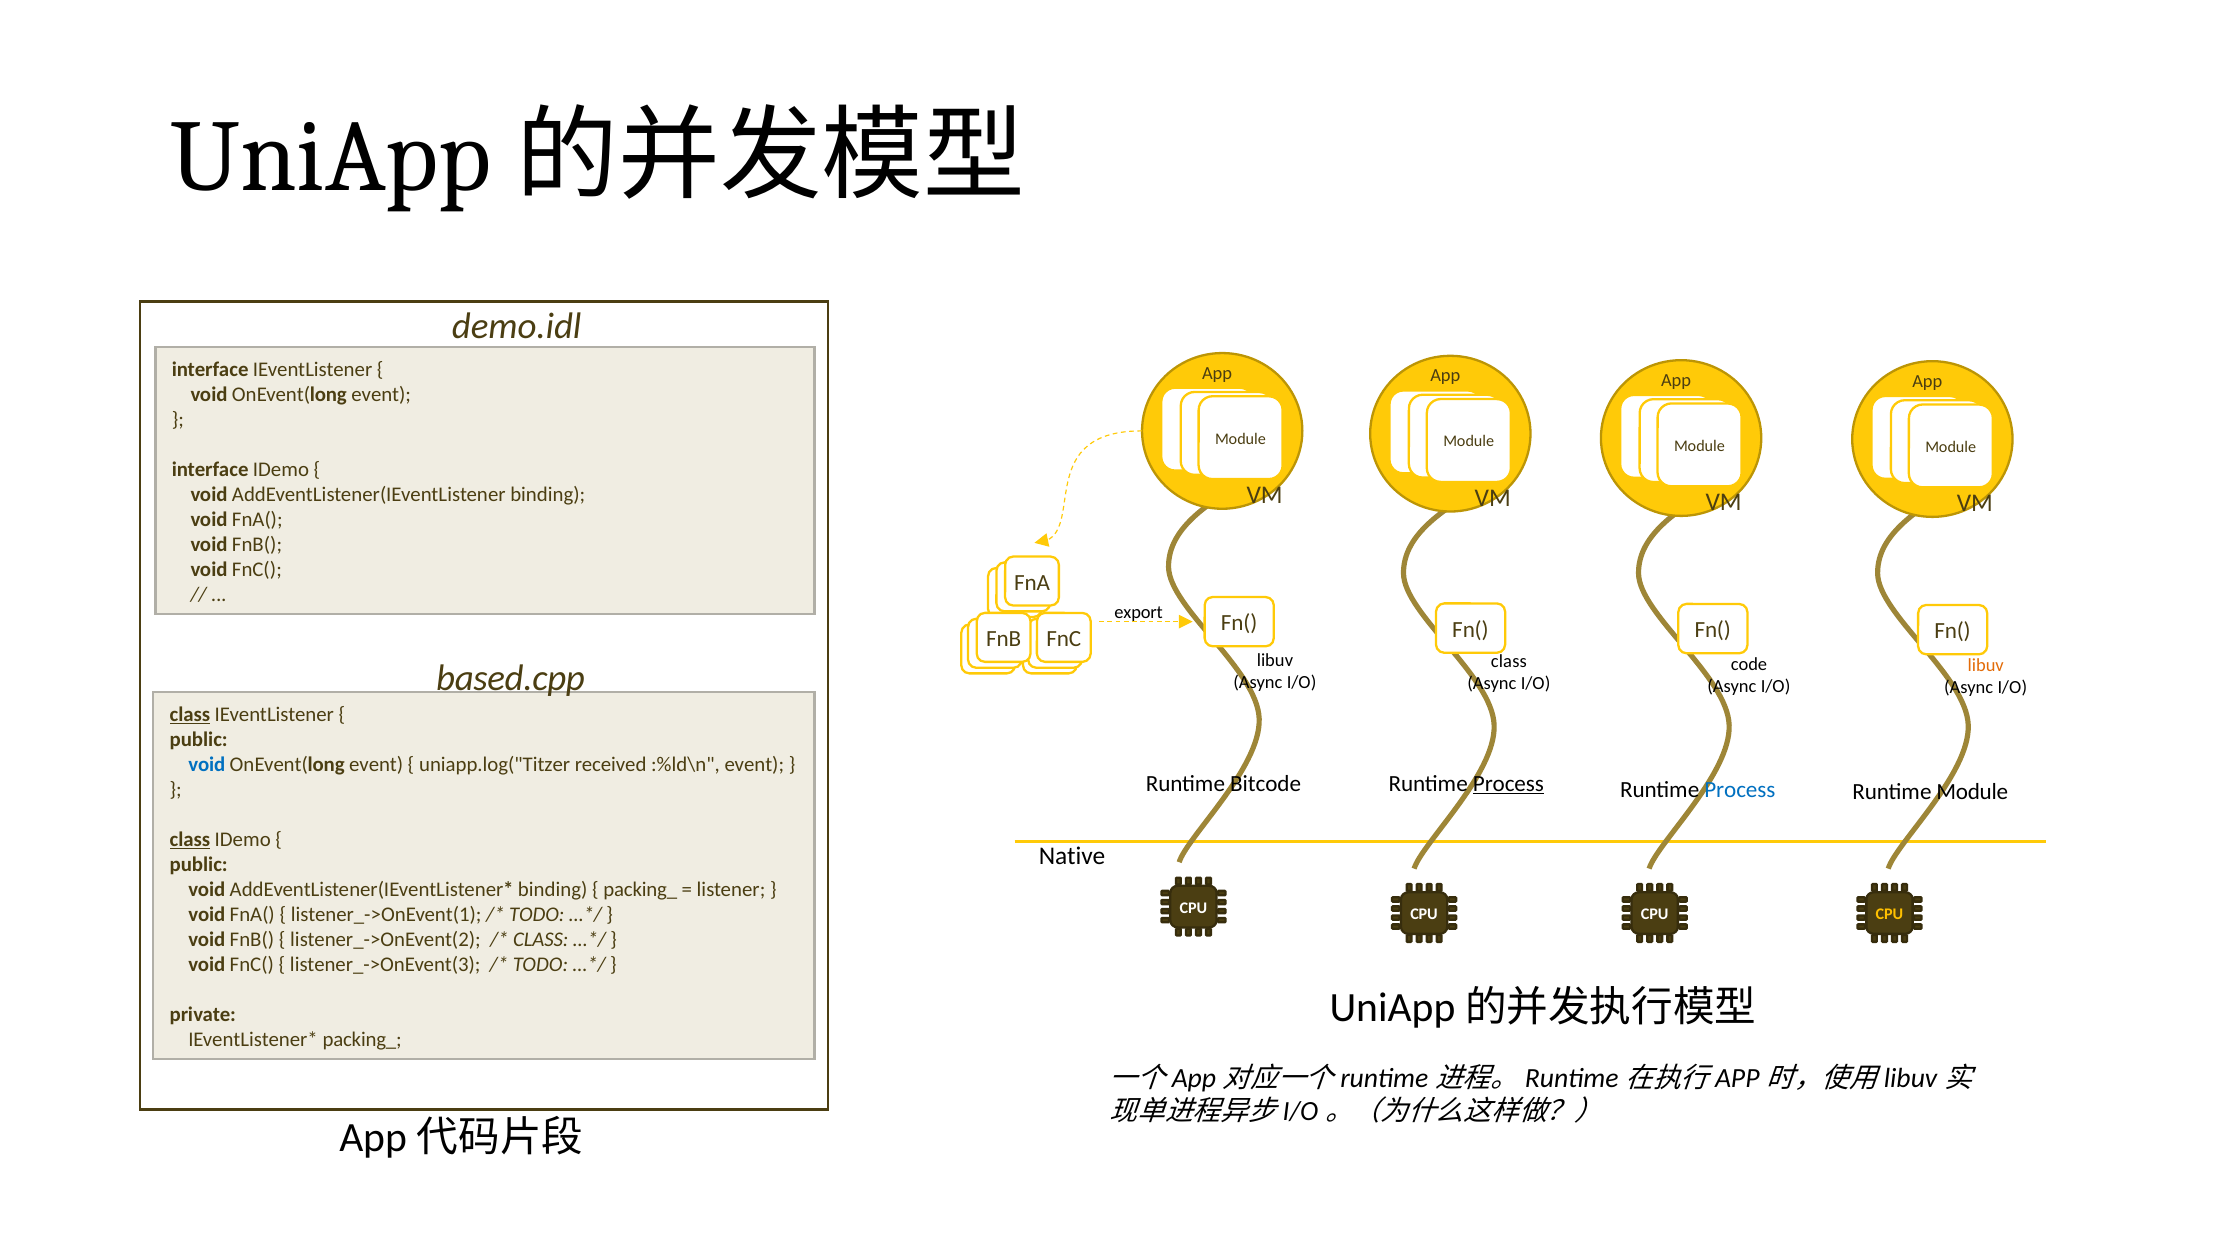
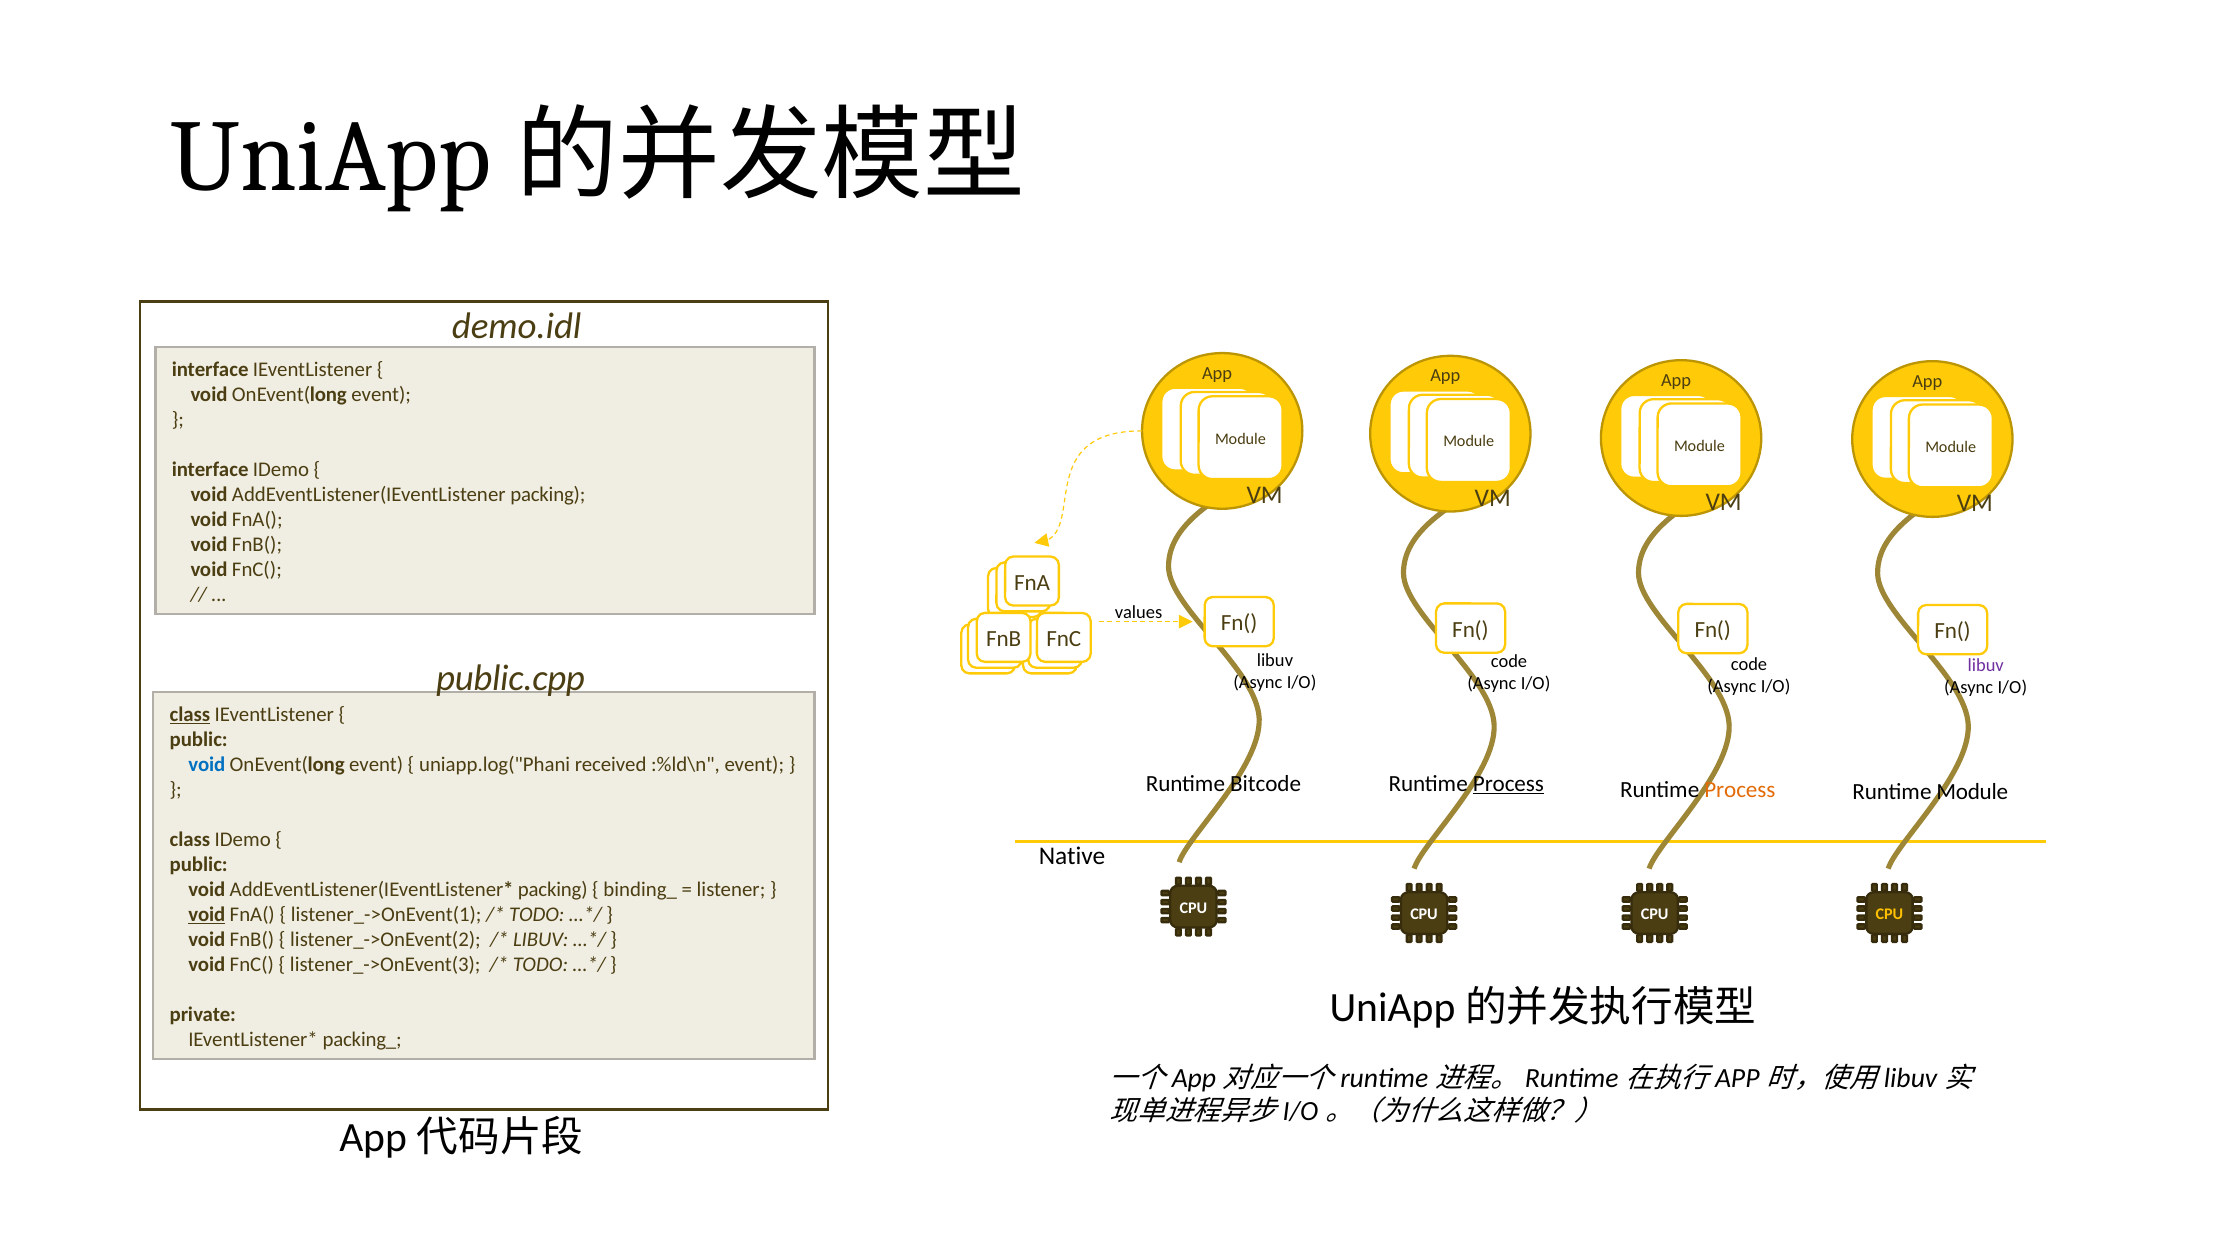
AddEventListener(IEventListener binding: binding -> packing
export: export -> values
class at (1509, 662): class -> code
libuv at (1986, 665) colour: orange -> purple
based.cpp: based.cpp -> public.cpp
uniapp.log("Titzer: uniapp.log("Titzer -> uniapp.log("Phani
Process at (1740, 790) colour: blue -> orange
class at (190, 840) underline: present -> none
binding at (553, 890): binding -> packing
packing_ at (640, 890): packing_ -> binding_
void at (207, 915) underline: none -> present
CLASS at (541, 940): CLASS -> LIBUV
